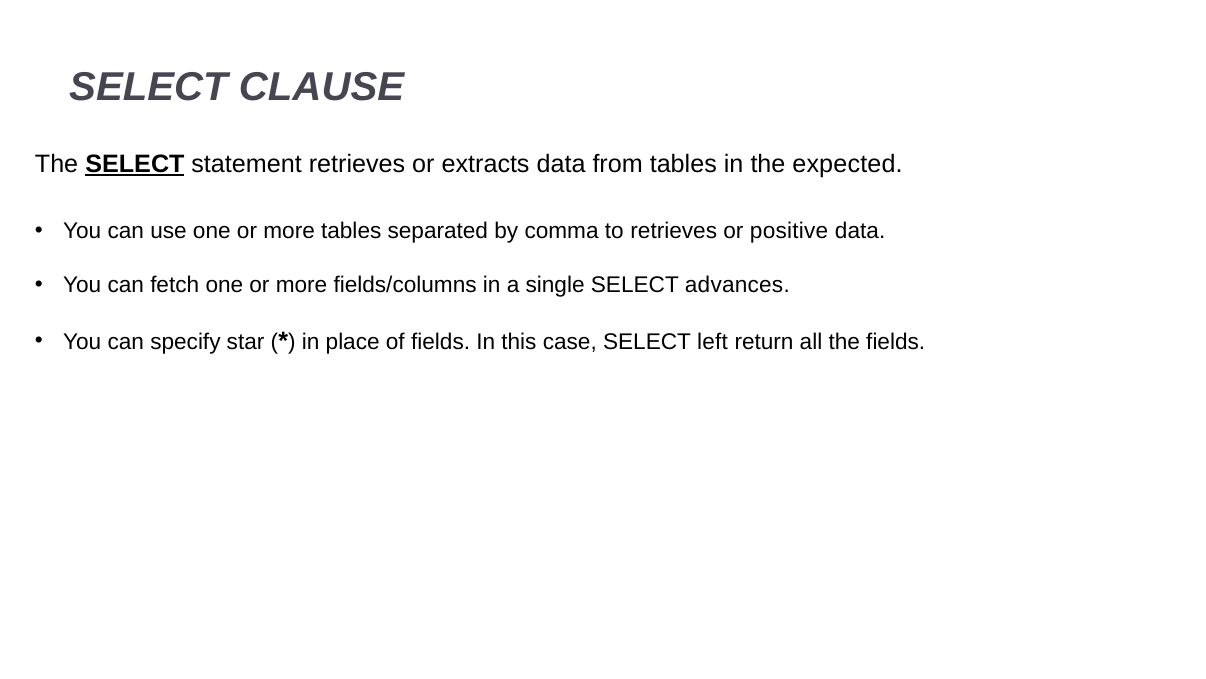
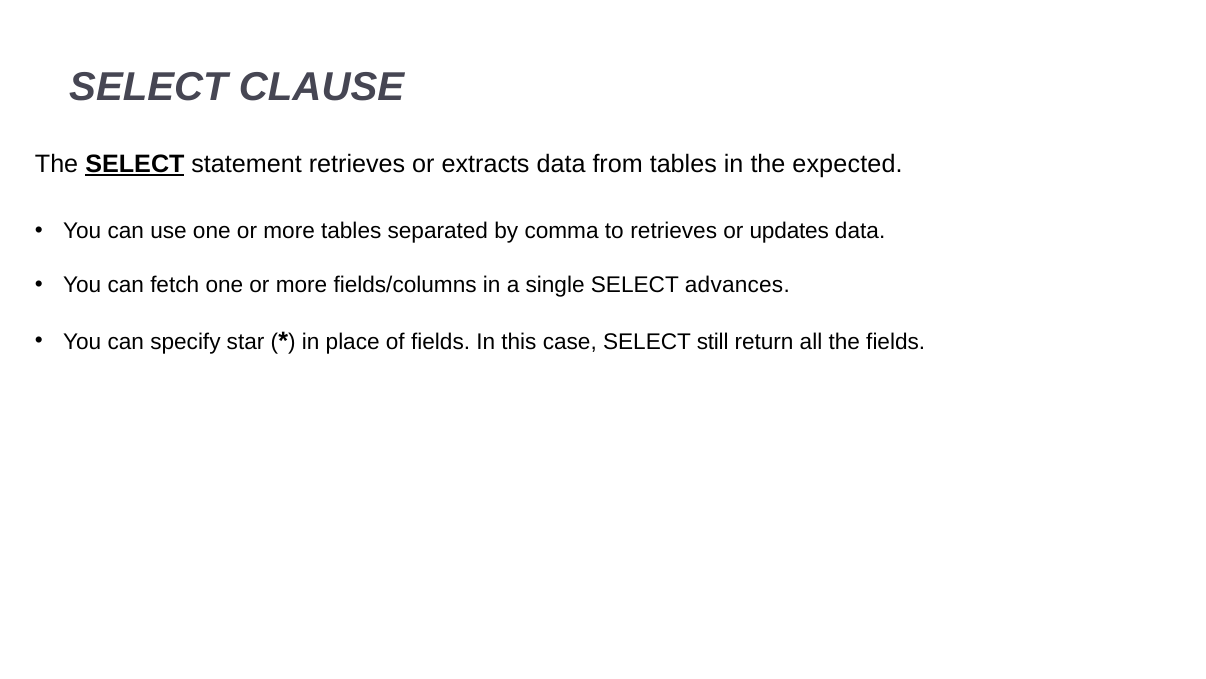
positive: positive -> updates
left: left -> still
